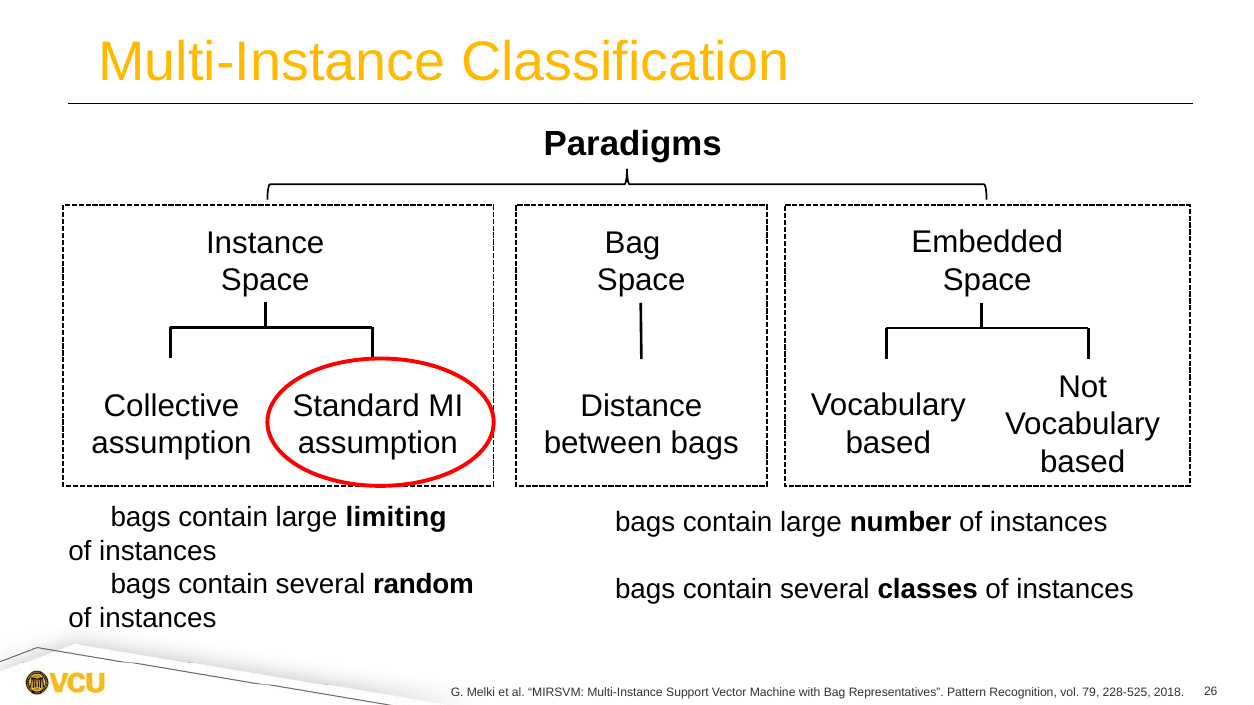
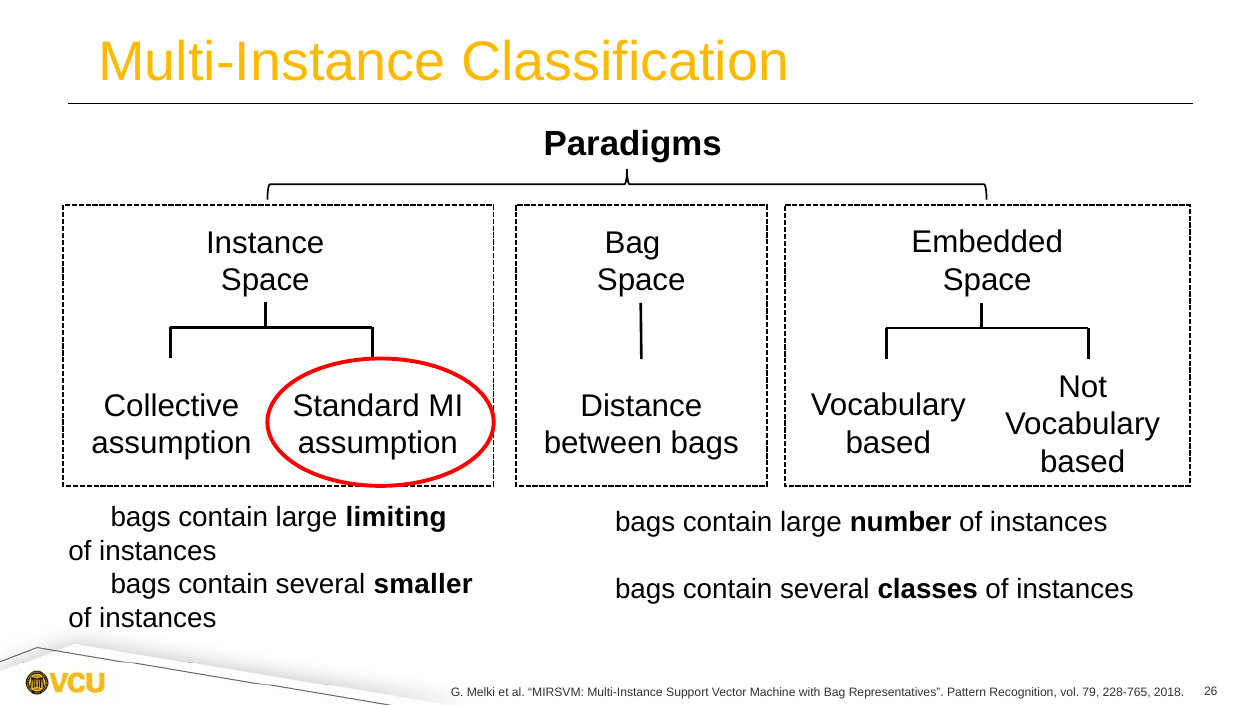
random: random -> smaller
228-525: 228-525 -> 228-765
